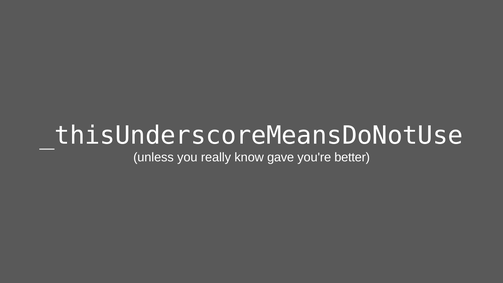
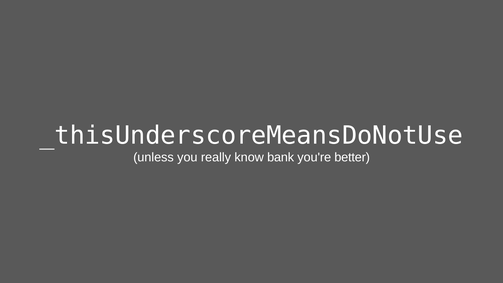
gave: gave -> bank
